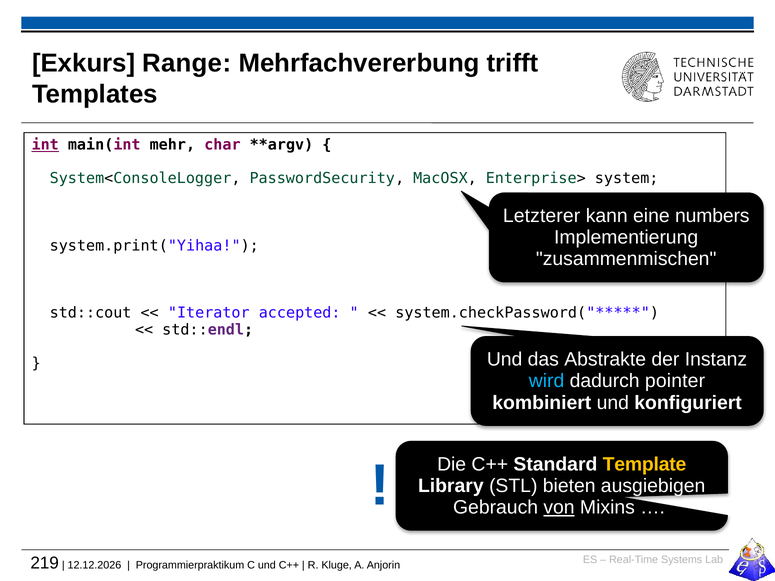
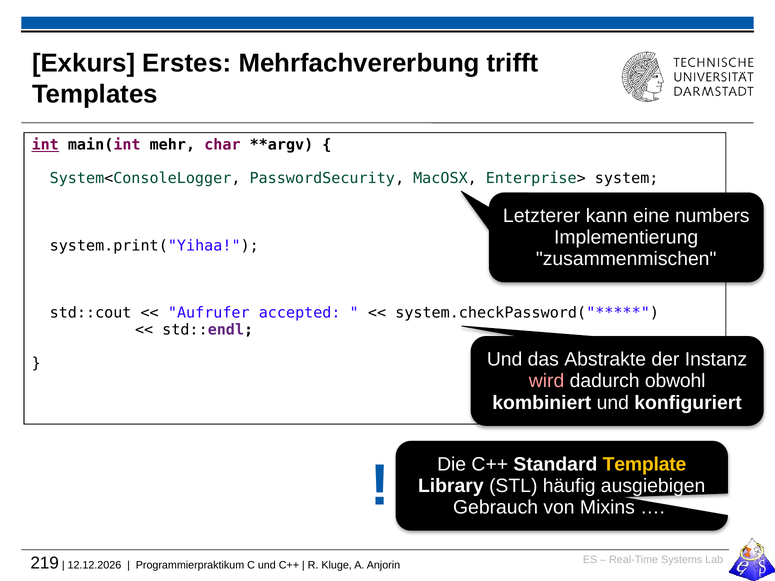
Range: Range -> Erstes
Iterator: Iterator -> Aufrufer
wird colour: light blue -> pink
pointer: pointer -> obwohl
bieten: bieten -> häufig
von underline: present -> none
